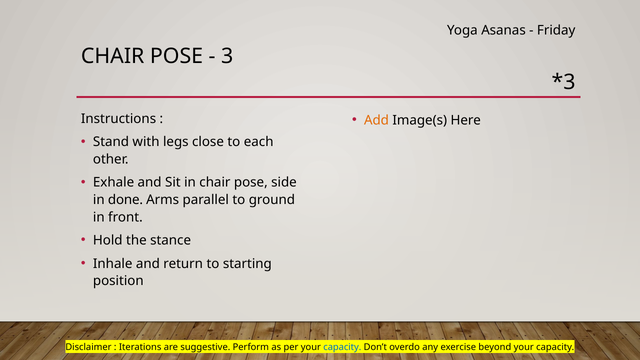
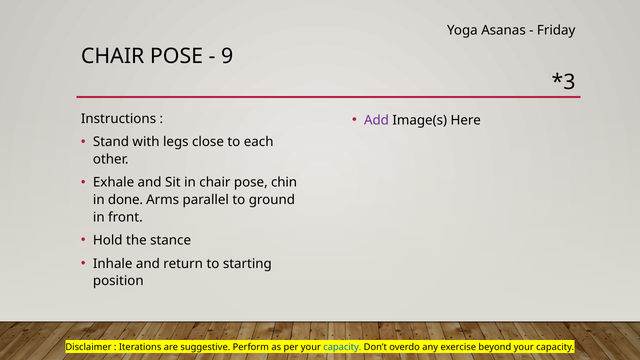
3: 3 -> 9
Add colour: orange -> purple
side: side -> chin
